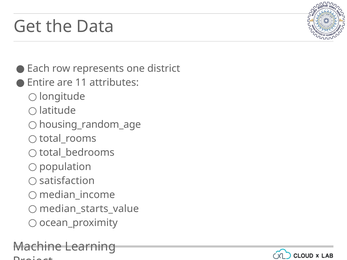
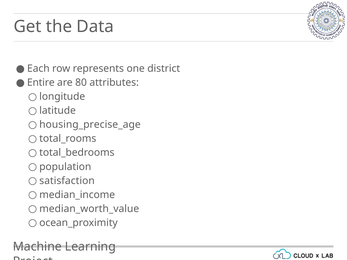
11: 11 -> 80
housing_random_age: housing_random_age -> housing_precise_age
median_starts_value: median_starts_value -> median_worth_value
